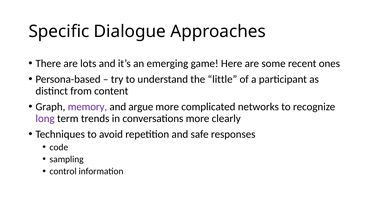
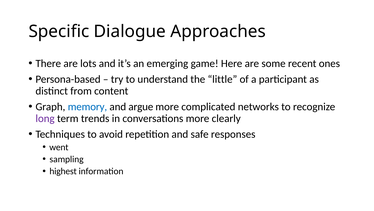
memory colour: purple -> blue
code: code -> went
control: control -> highest
